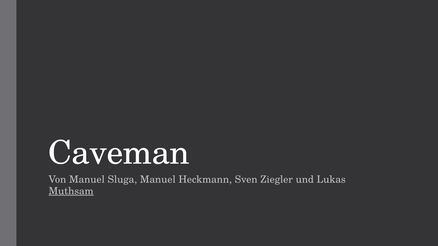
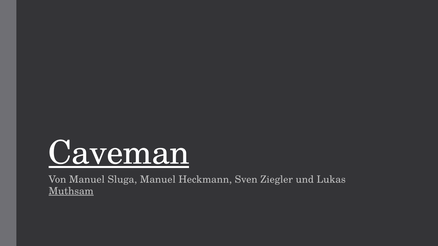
Caveman underline: none -> present
